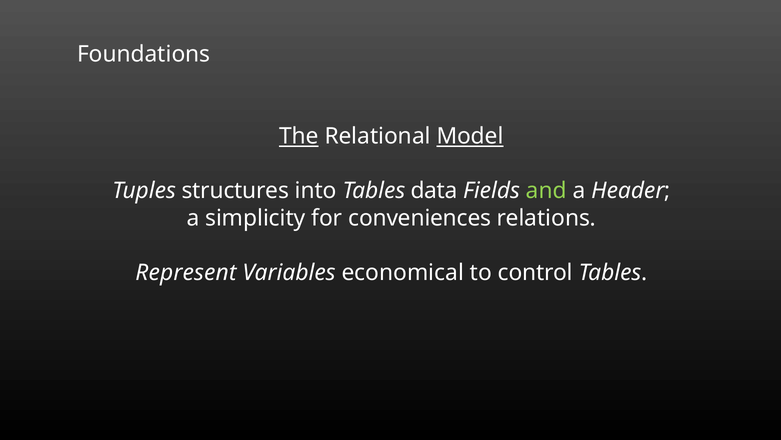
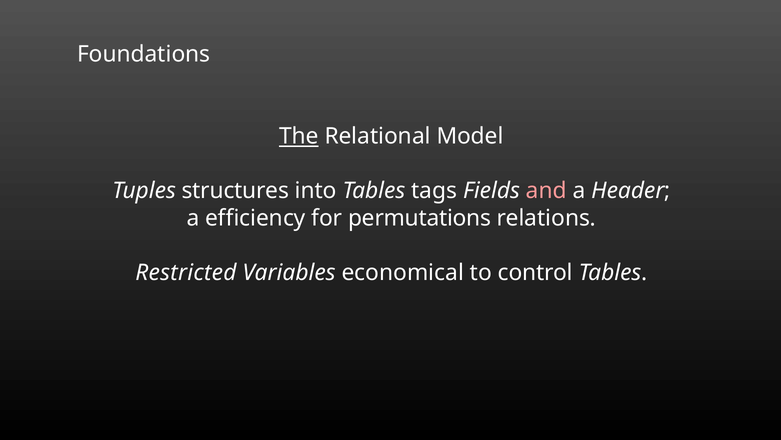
Model underline: present -> none
data: data -> tags
and colour: light green -> pink
simplicity: simplicity -> efficiency
conveniences: conveniences -> permutations
Represent: Represent -> Restricted
